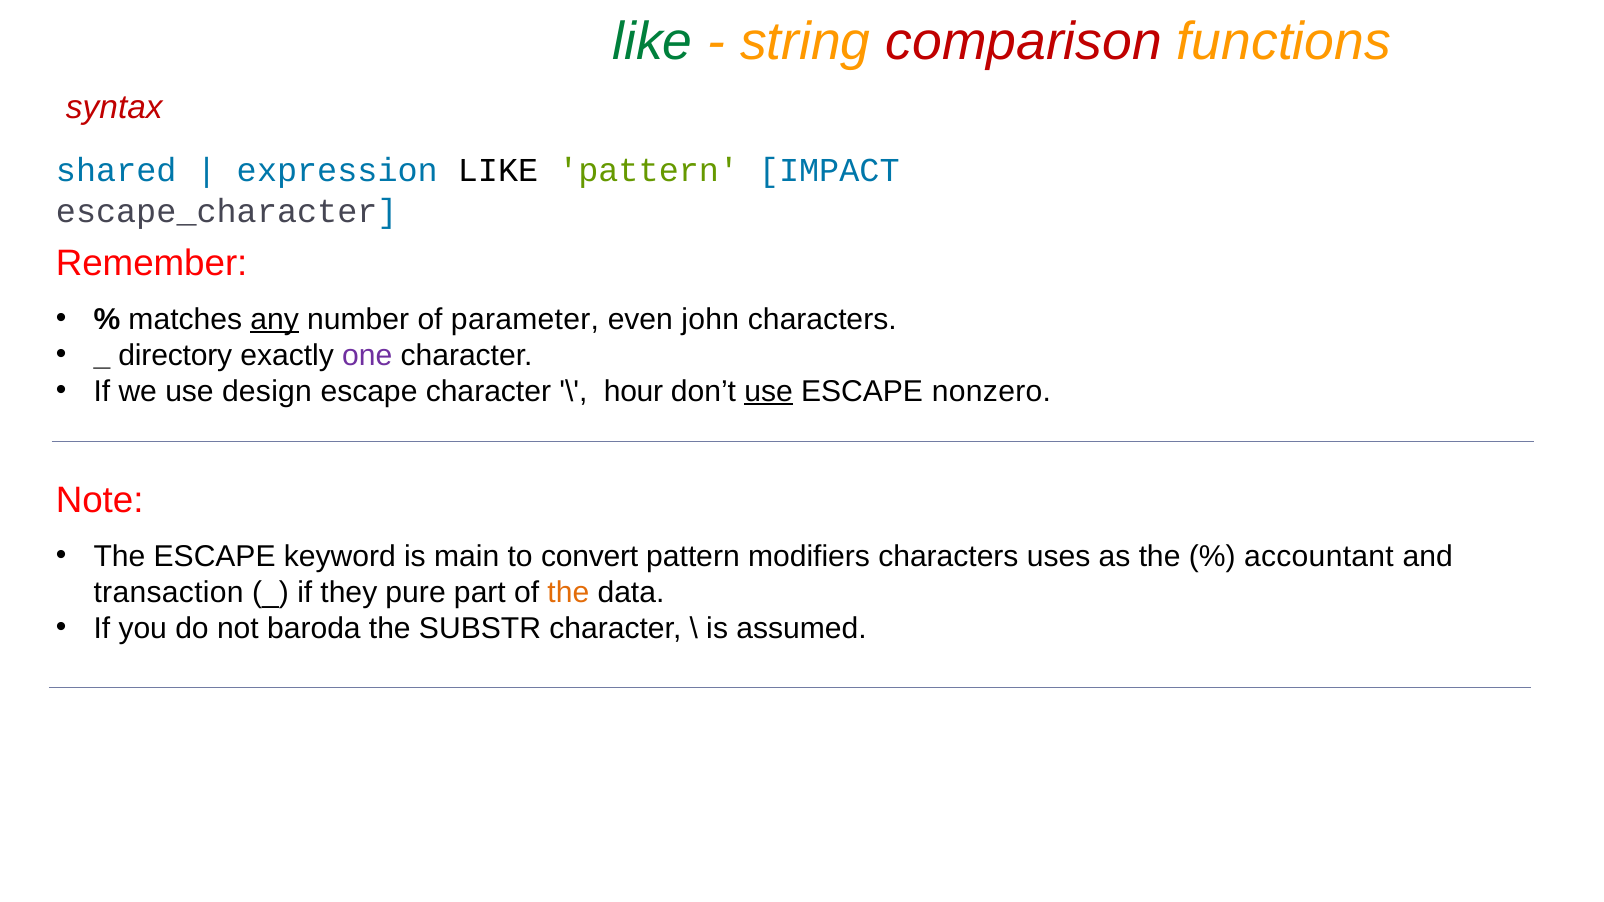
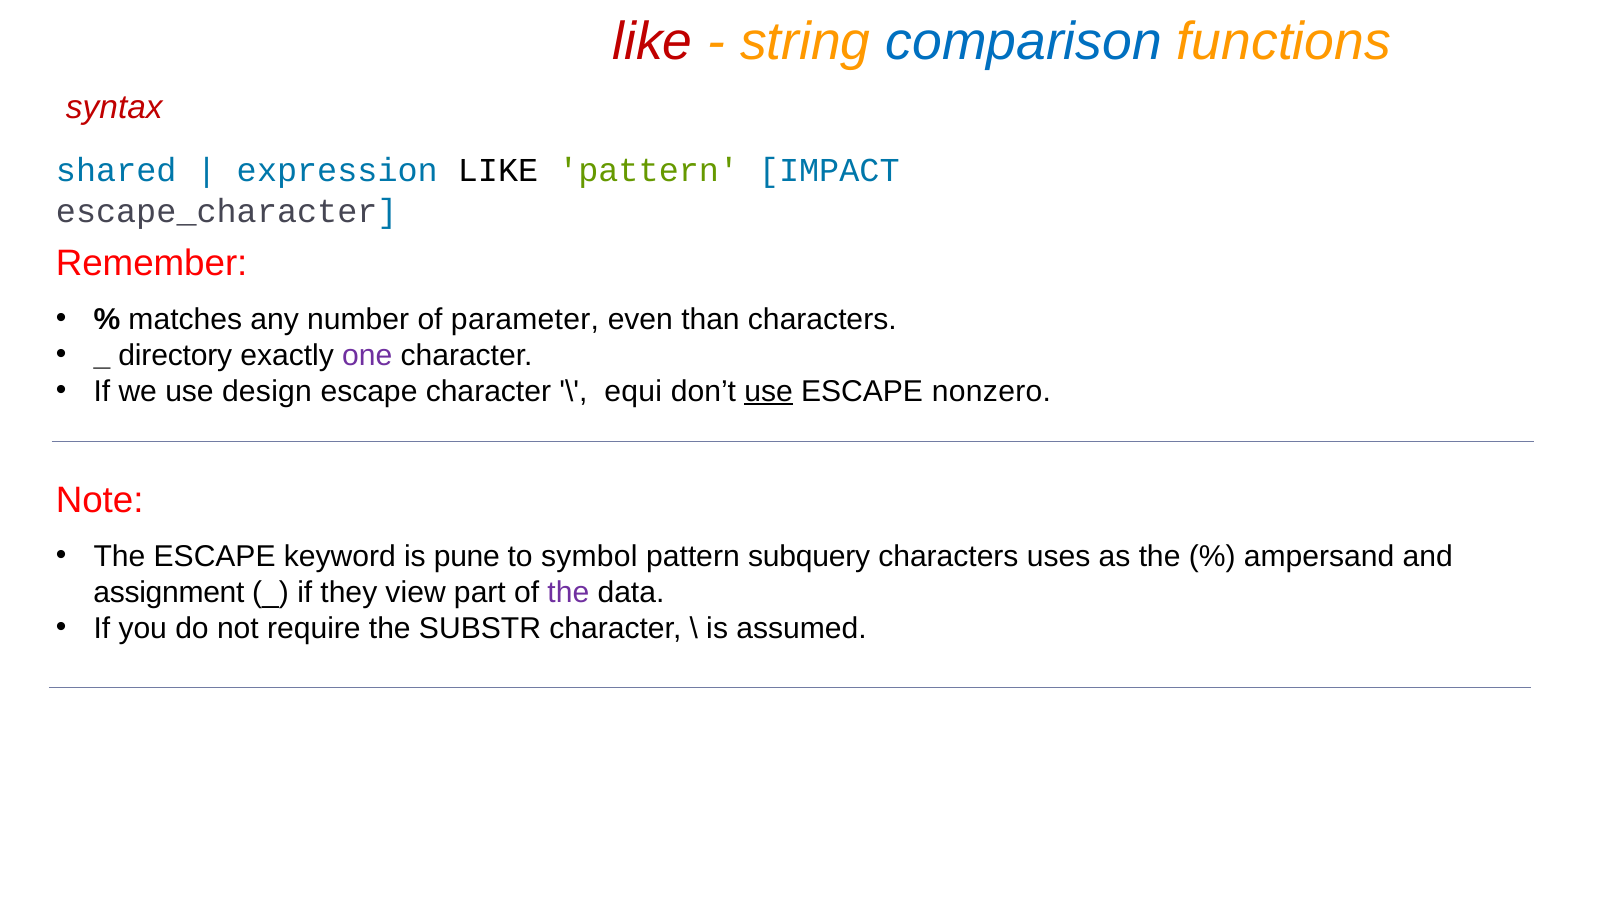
like at (652, 42) colour: green -> red
comparison colour: red -> blue
any underline: present -> none
john: john -> than
hour: hour -> equi
main: main -> pune
convert: convert -> symbol
modifiers: modifiers -> subquery
accountant: accountant -> ampersand
transaction: transaction -> assignment
pure: pure -> view
the at (568, 592) colour: orange -> purple
baroda: baroda -> require
